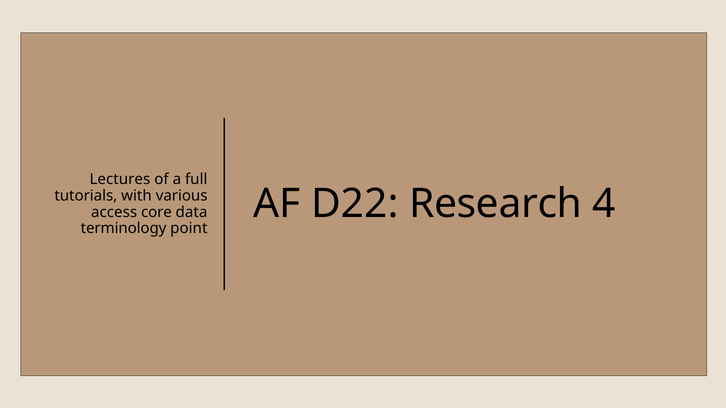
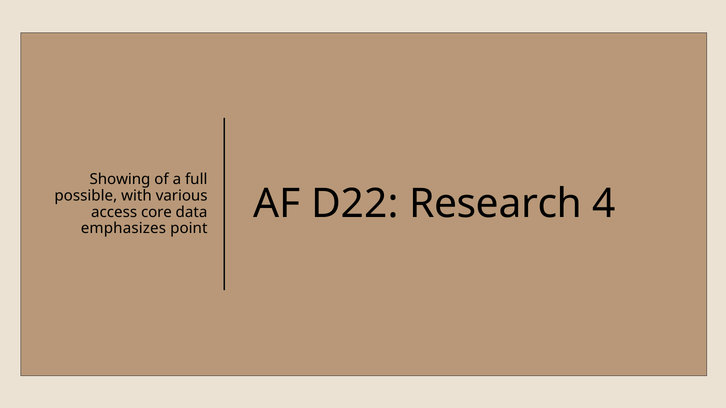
Lectures: Lectures -> Showing
tutorials: tutorials -> possible
terminology: terminology -> emphasizes
